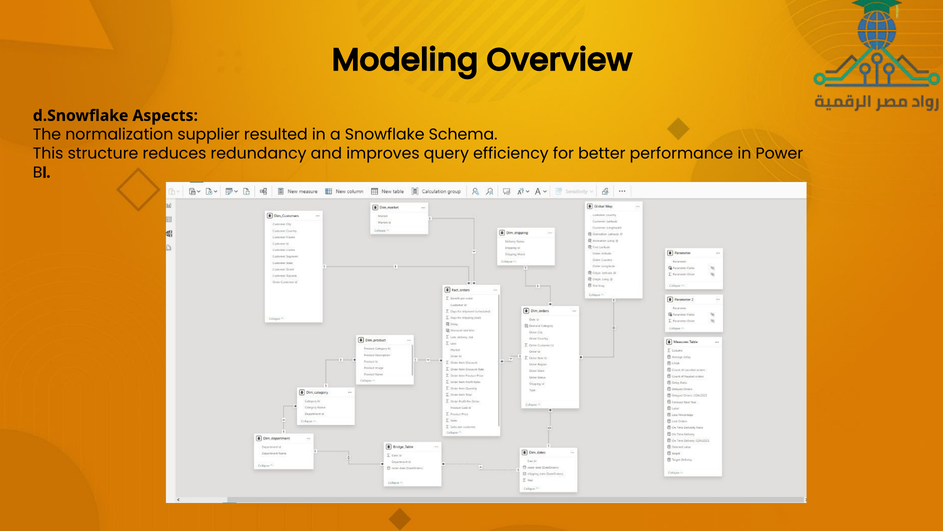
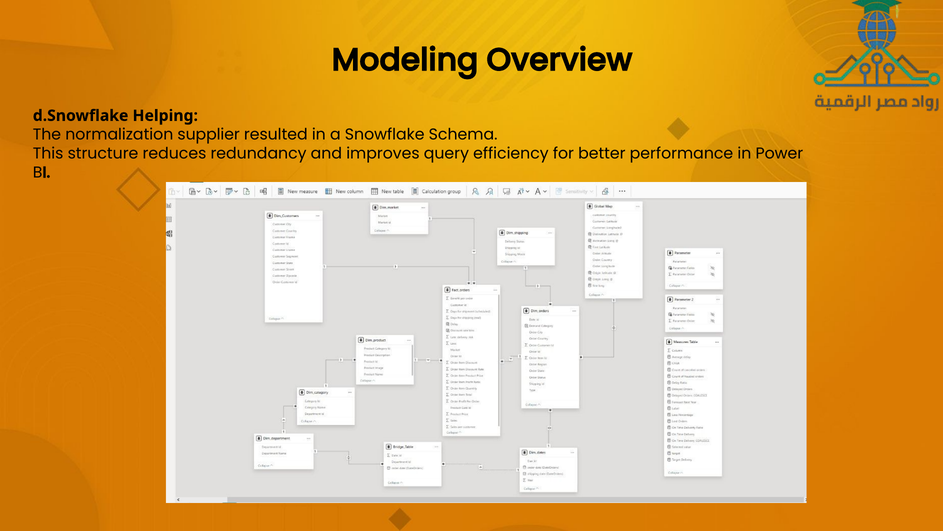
Aspects: Aspects -> Helping
